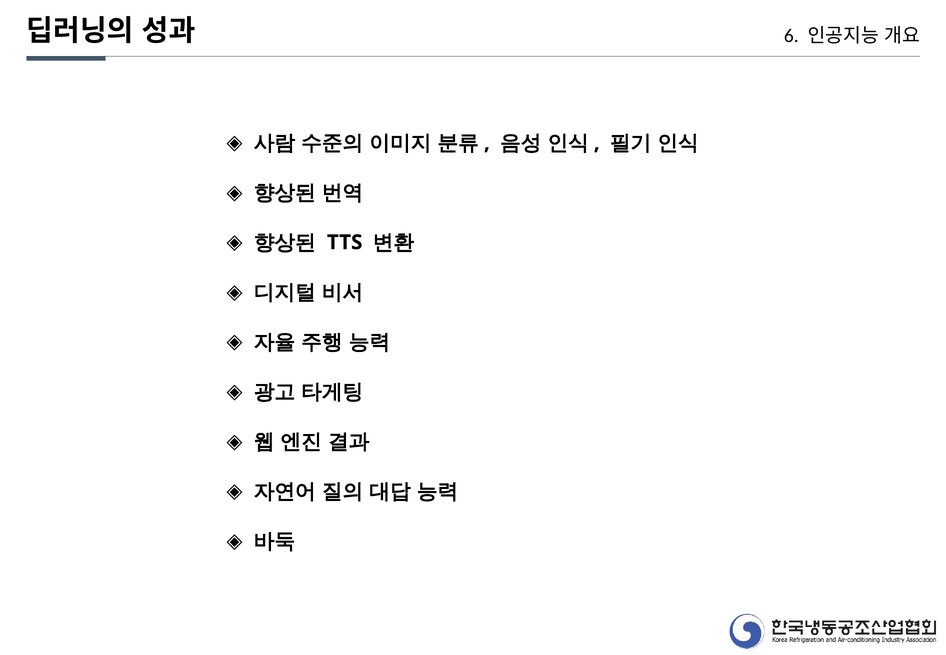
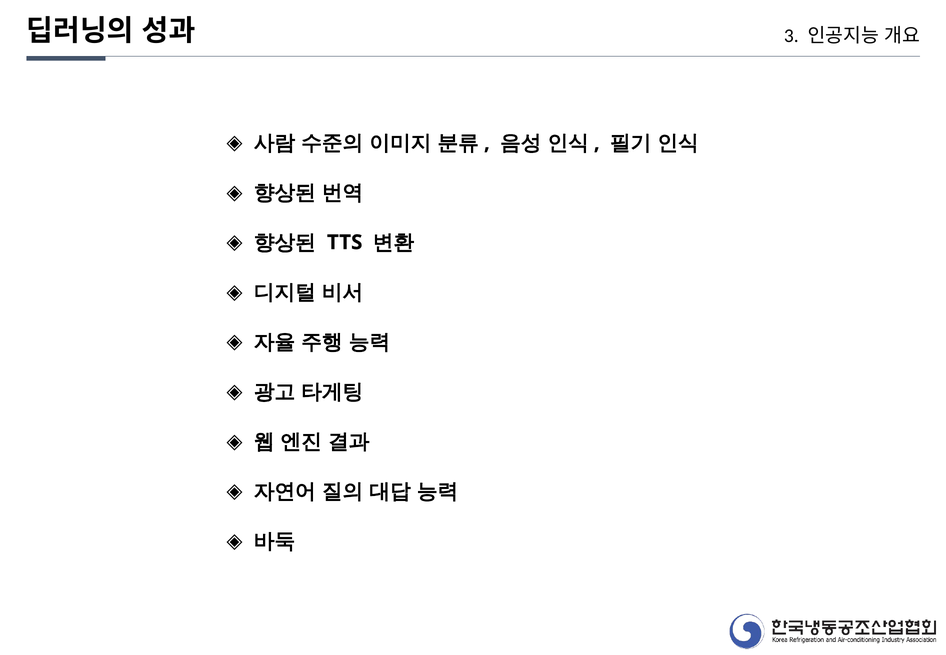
6: 6 -> 3
